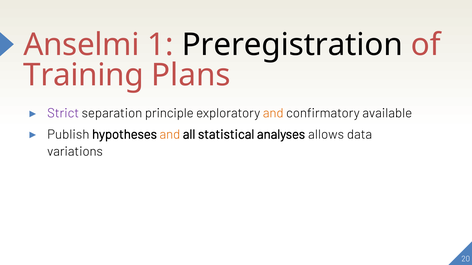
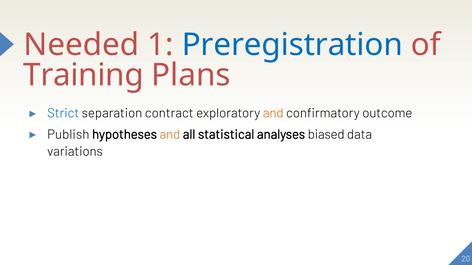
Anselmi: Anselmi -> Needed
Preregistration colour: black -> blue
Strict colour: purple -> blue
principle: principle -> contract
available: available -> outcome
allows: allows -> biased
